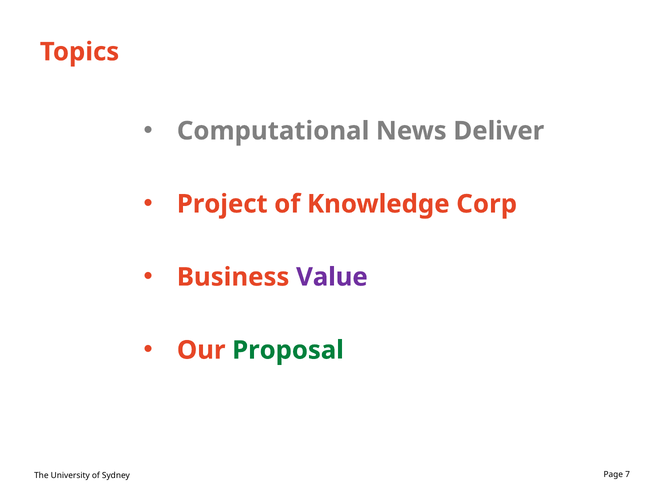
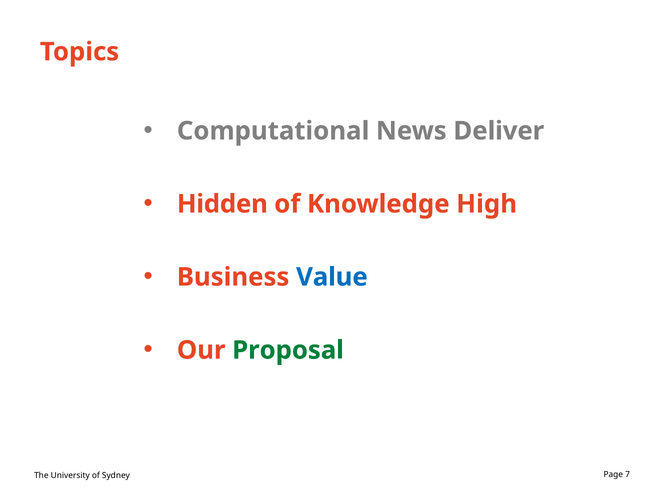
Project: Project -> Hidden
Corp: Corp -> High
Value colour: purple -> blue
